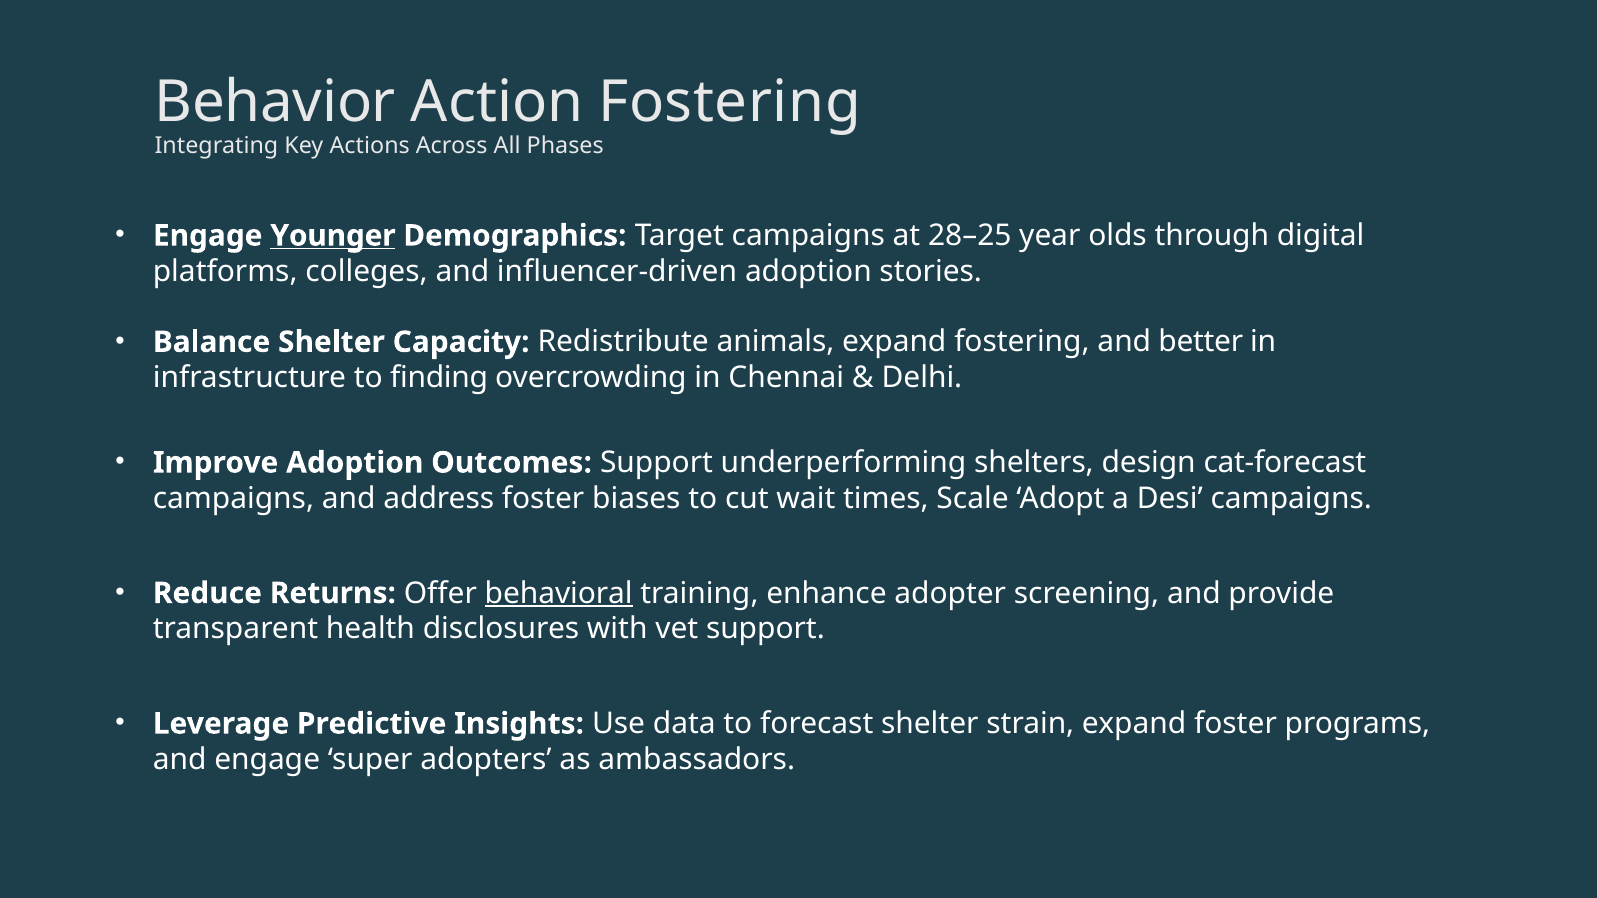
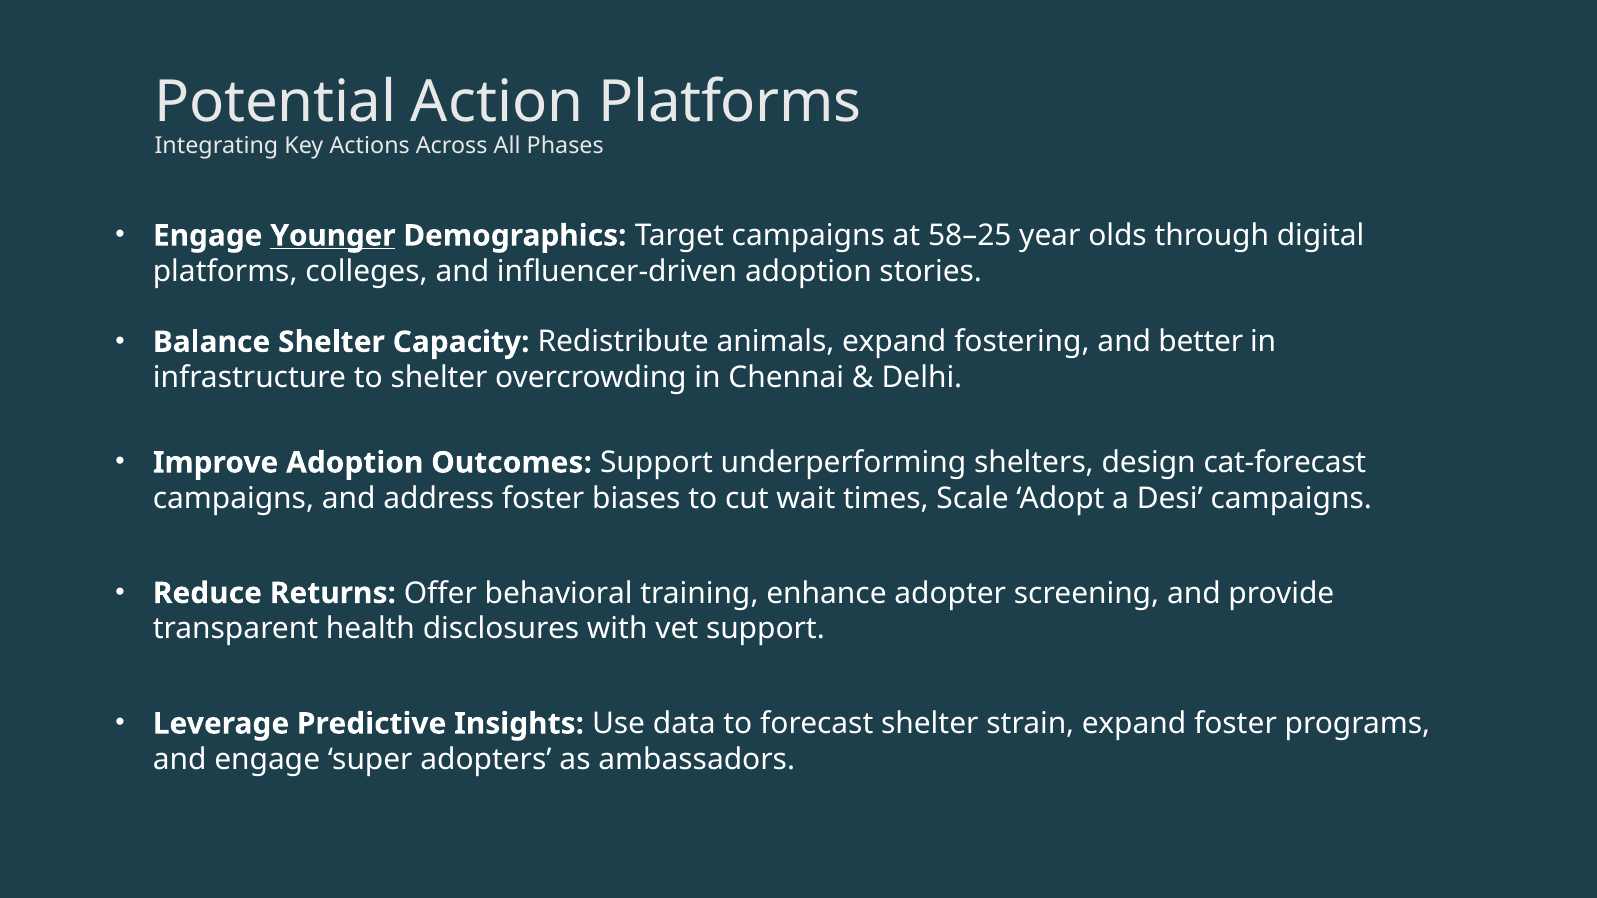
Behavior: Behavior -> Potential
Action Fostering: Fostering -> Platforms
28–25: 28–25 -> 58–25
to finding: finding -> shelter
behavioral underline: present -> none
